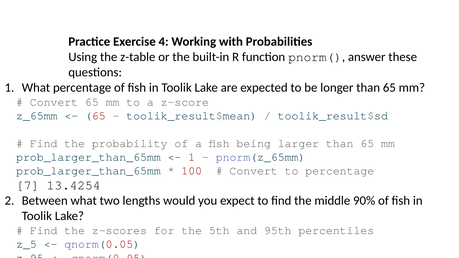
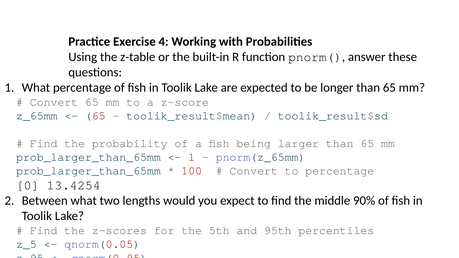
7: 7 -> 0
